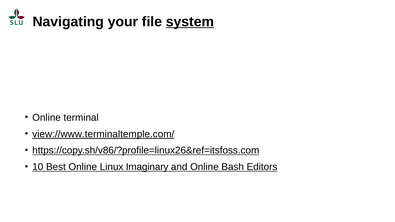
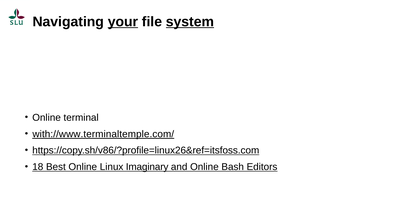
your underline: none -> present
view://www.terminaltemple.com/: view://www.terminaltemple.com/ -> with://www.terminaltemple.com/
10: 10 -> 18
